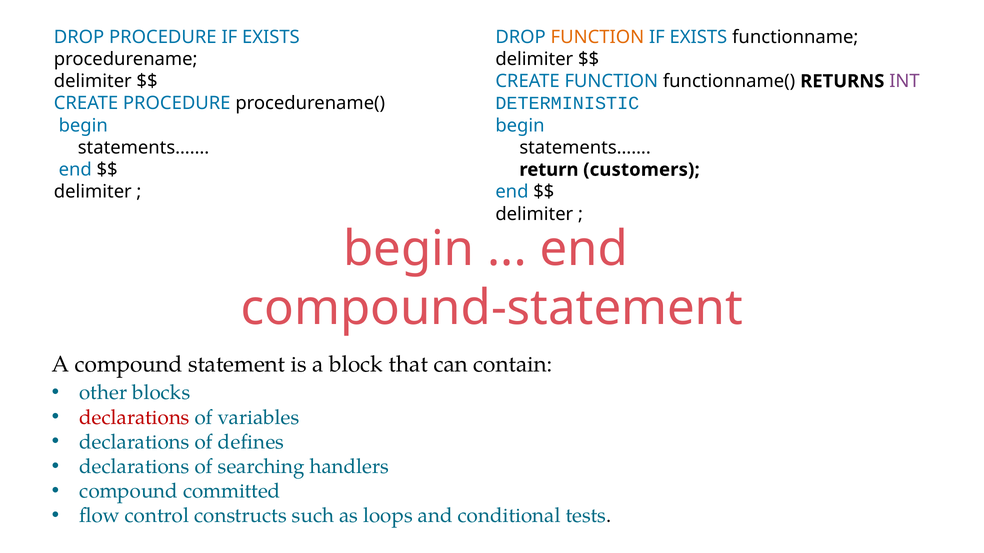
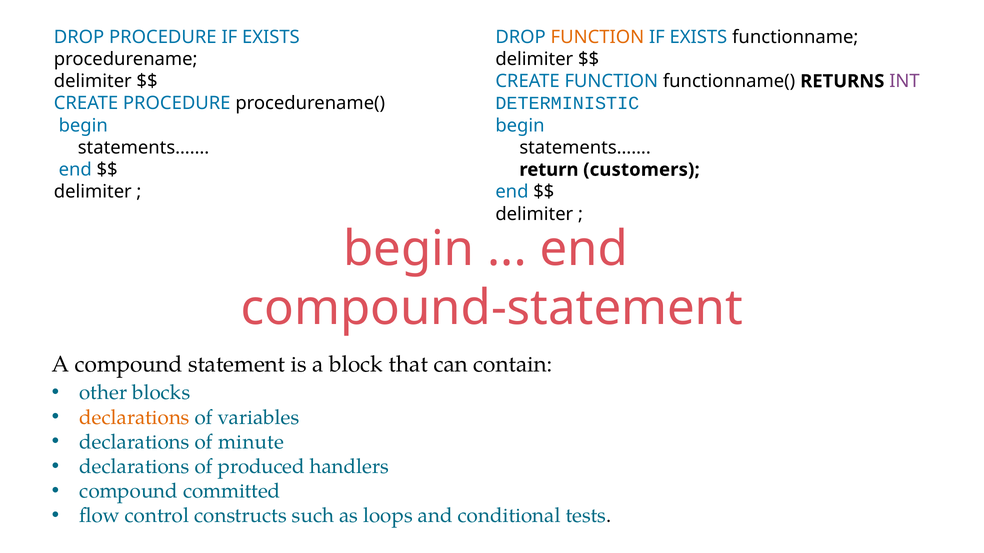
declarations at (135, 418) colour: red -> orange
defines: defines -> minute
searching: searching -> produced
